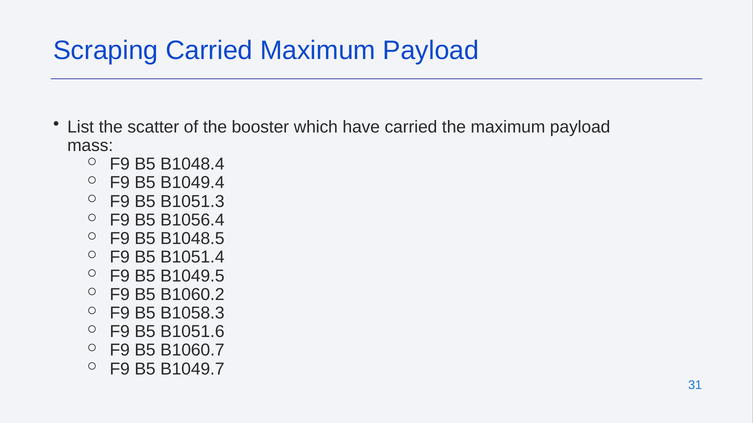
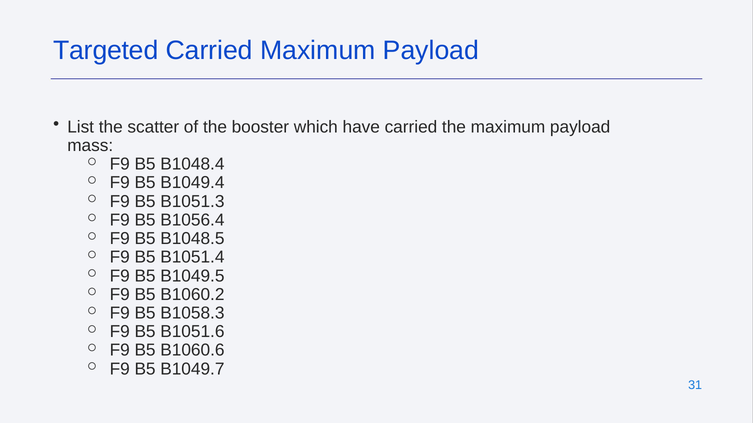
Scraping: Scraping -> Targeted
B1060.7: B1060.7 -> B1060.6
